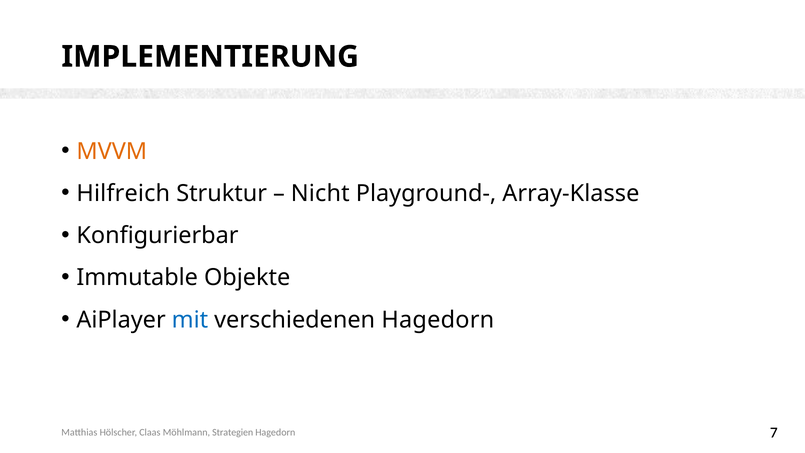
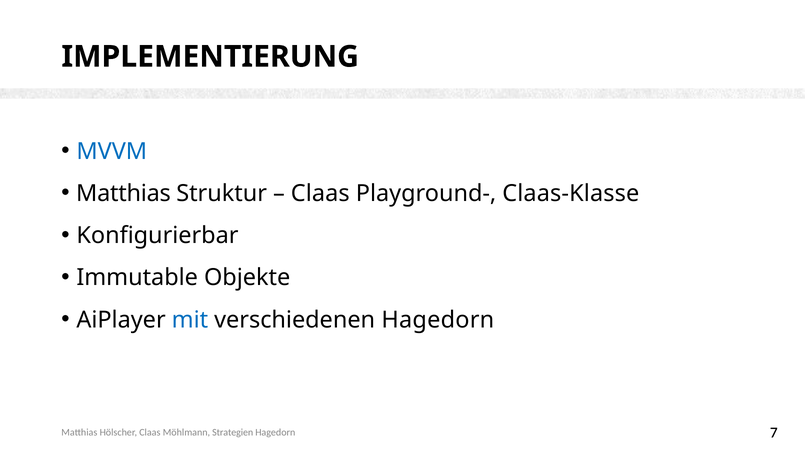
MVVM colour: orange -> blue
Hilfreich at (123, 193): Hilfreich -> Matthias
Nicht at (320, 193): Nicht -> Claas
Array-Klasse: Array-Klasse -> Claas-Klasse
